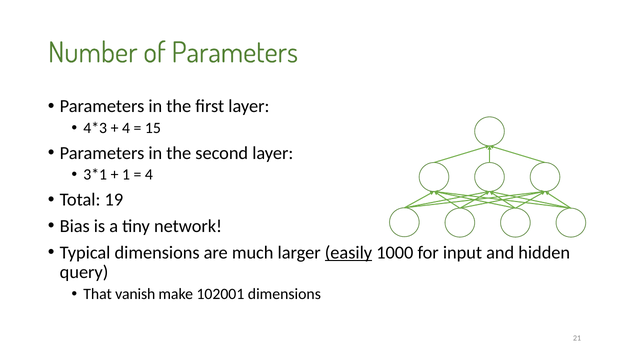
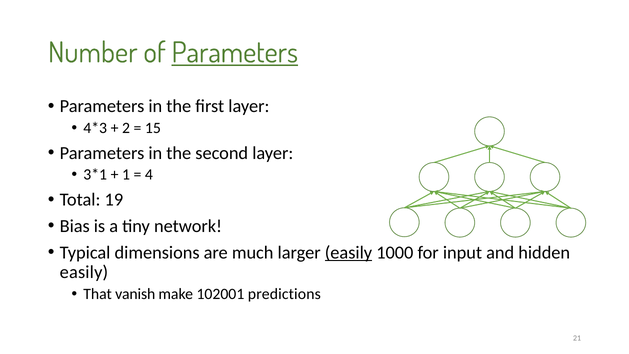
Parameters at (235, 53) underline: none -> present
4 at (126, 128): 4 -> 2
query at (84, 272): query -> easily
102001 dimensions: dimensions -> predictions
